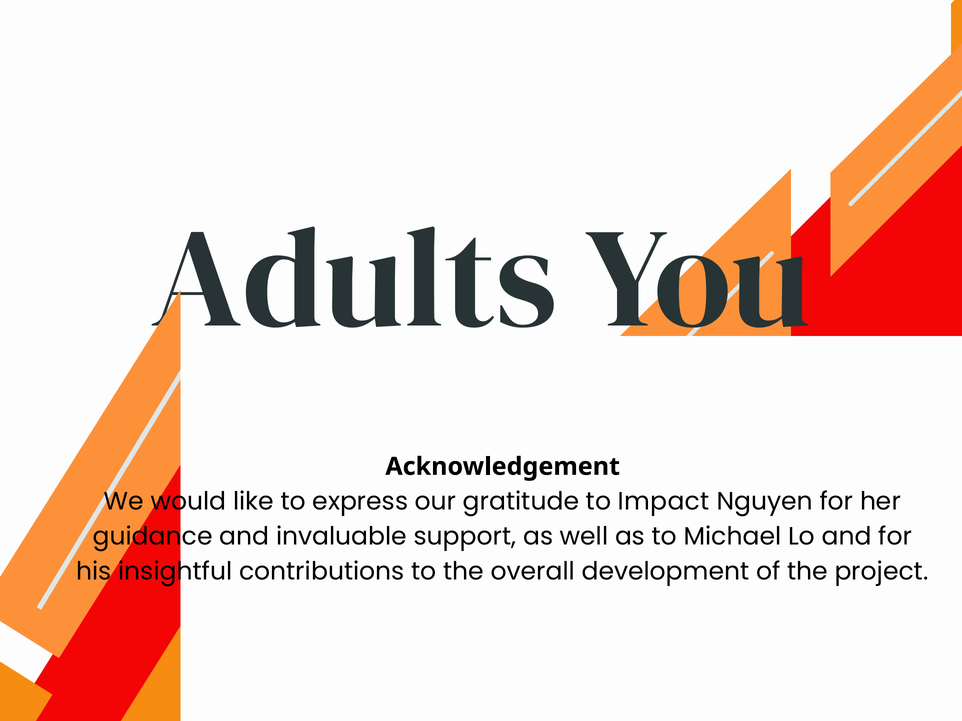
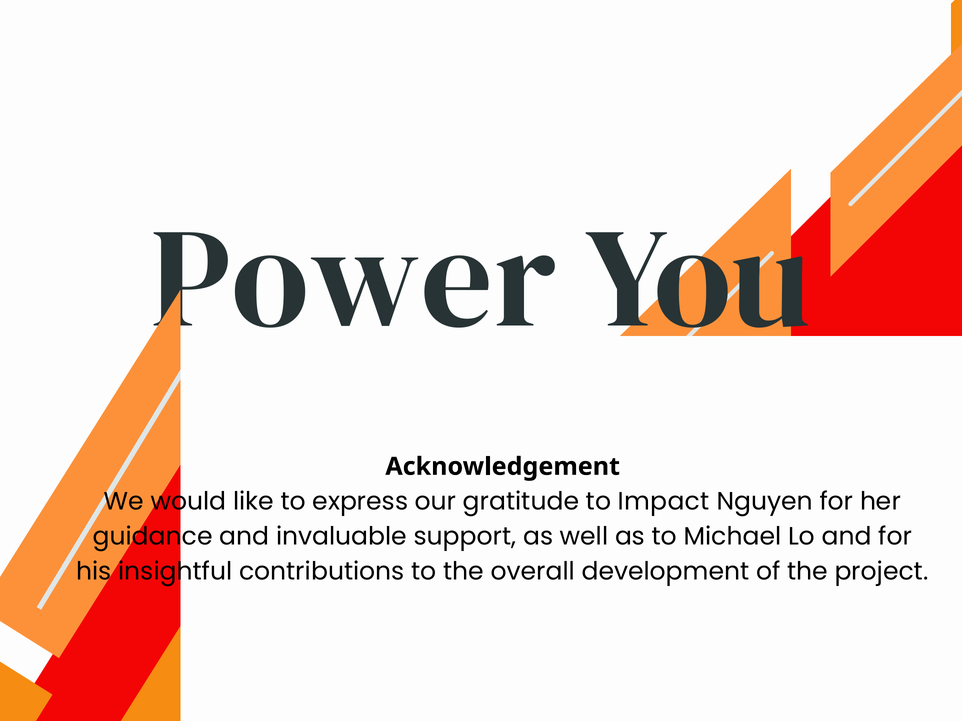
Adults: Adults -> Power
